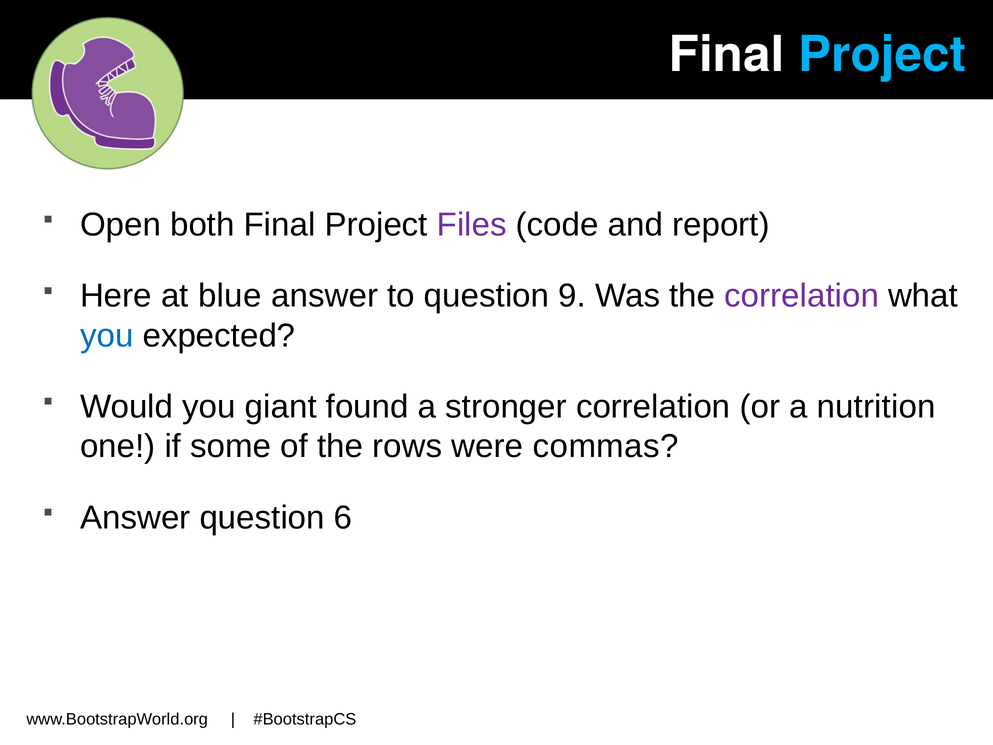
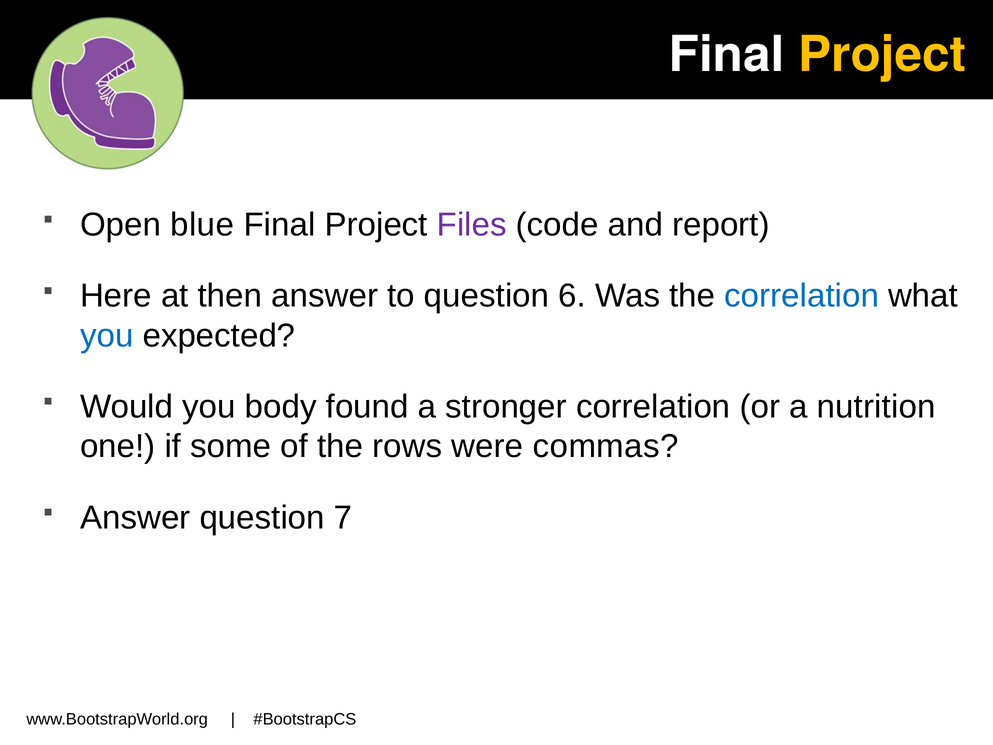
Project at (882, 55) colour: light blue -> yellow
both: both -> blue
blue: blue -> then
9: 9 -> 6
correlation at (802, 296) colour: purple -> blue
giant: giant -> body
6: 6 -> 7
